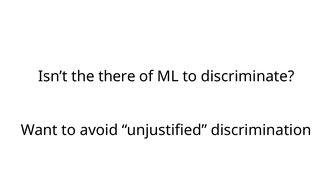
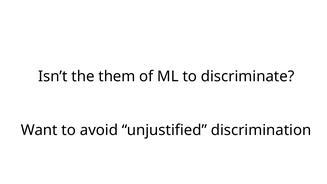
there: there -> them
